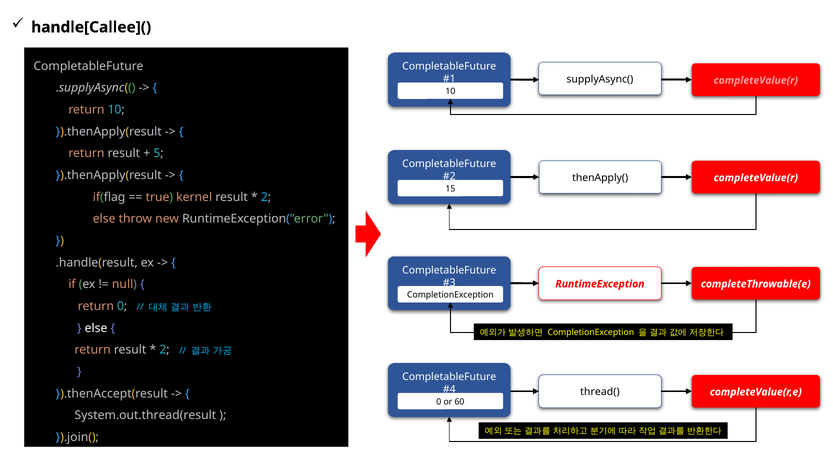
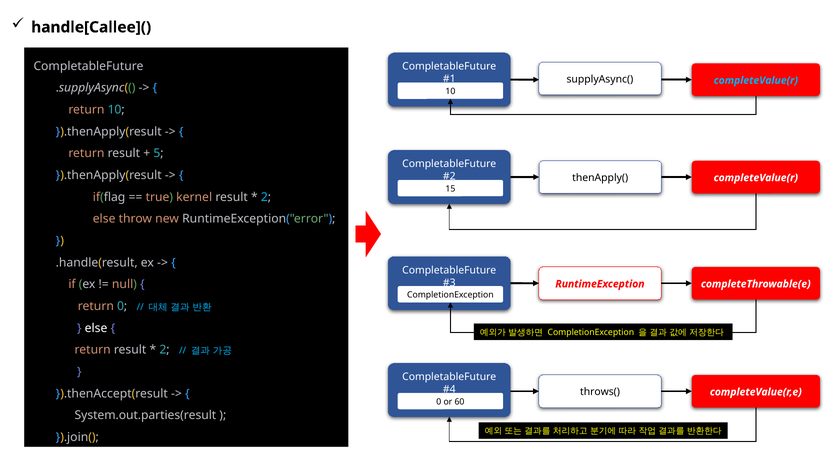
completeValue(r at (756, 80) colour: pink -> light blue
thread(: thread( -> throws(
System.out.thread(result: System.out.thread(result -> System.out.parties(result
